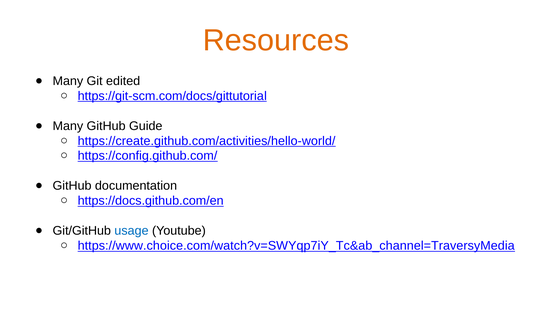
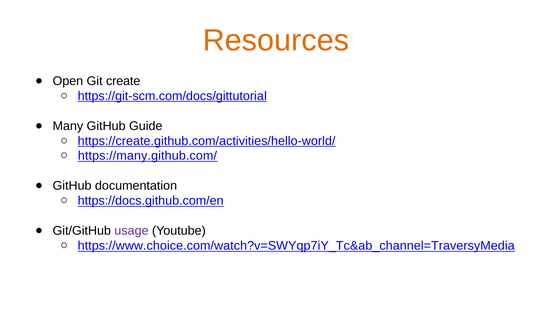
Many at (68, 81): Many -> Open
edited: edited -> create
https://config.github.com/: https://config.github.com/ -> https://many.github.com/
usage colour: blue -> purple
